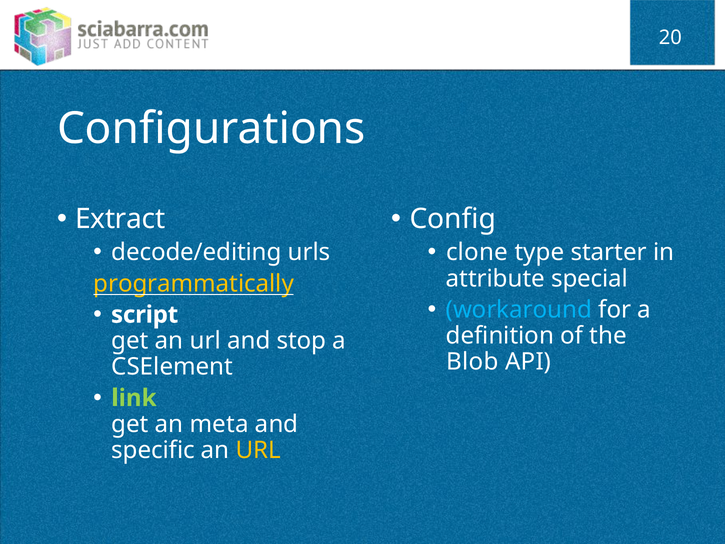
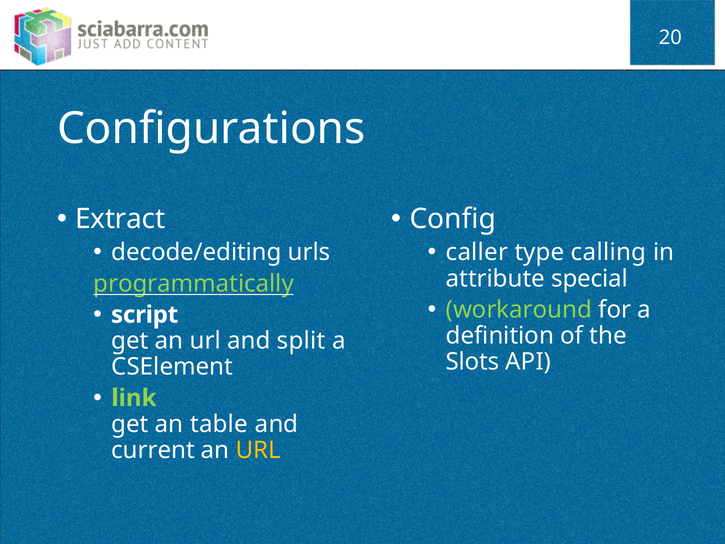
clone: clone -> caller
starter: starter -> calling
programmatically colour: yellow -> light green
workaround colour: light blue -> light green
stop: stop -> split
Blob: Blob -> Slots
meta: meta -> table
specific: specific -> current
